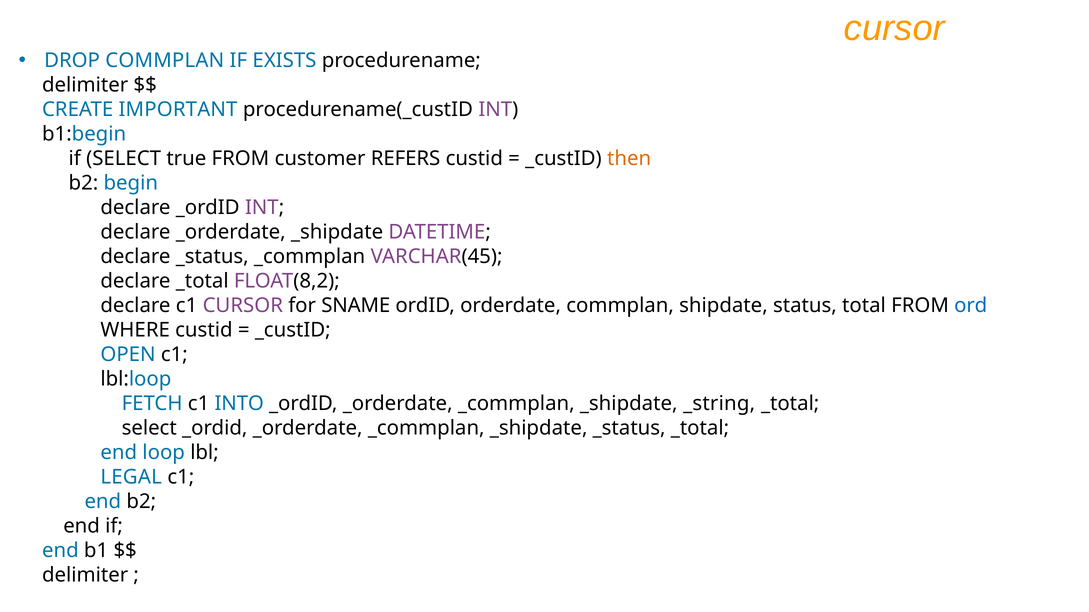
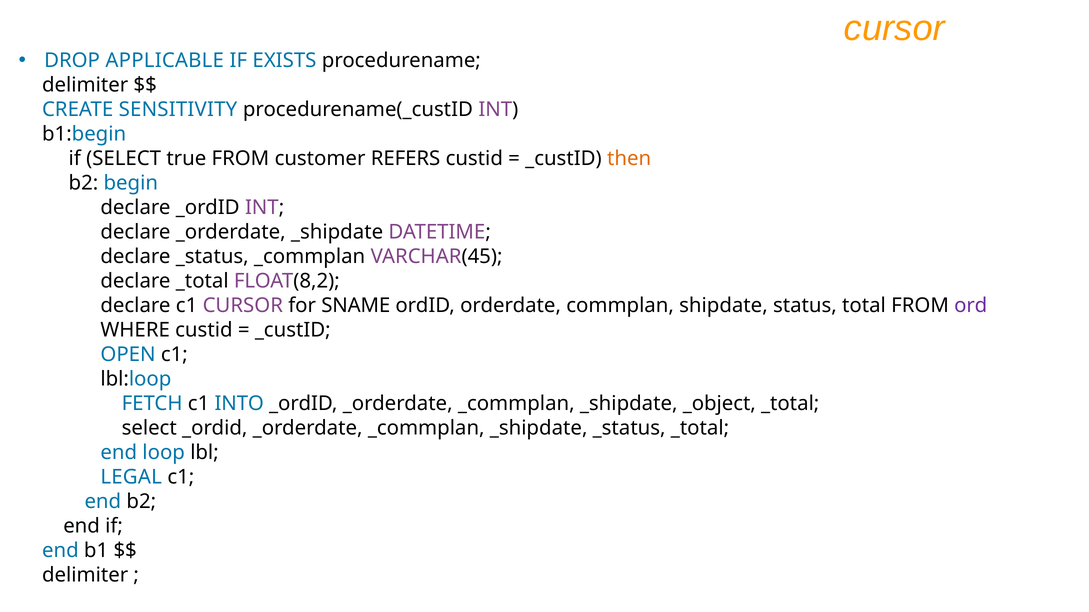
DROP COMMPLAN: COMMPLAN -> APPLICABLE
IMPORTANT: IMPORTANT -> SENSITIVITY
ord colour: blue -> purple
_string: _string -> _object
